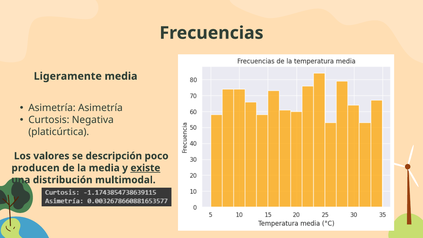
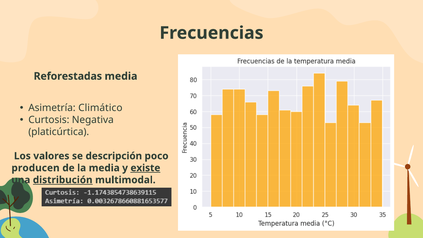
Ligeramente: Ligeramente -> Reforestadas
Asimetría Asimetría: Asimetría -> Climático
distribución underline: none -> present
